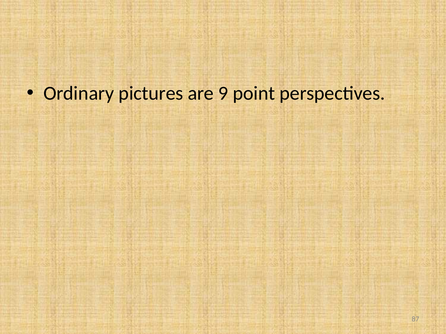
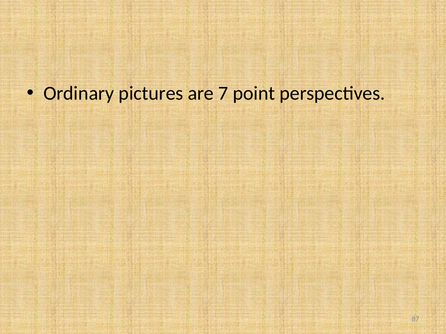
9: 9 -> 7
